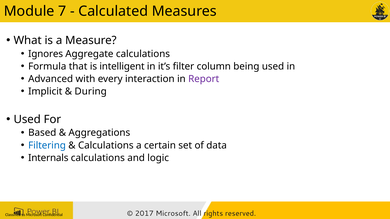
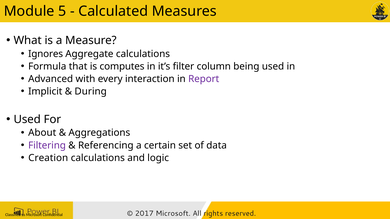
7: 7 -> 5
intelligent: intelligent -> computes
Based: Based -> About
Filtering colour: blue -> purple
Calculations at (106, 146): Calculations -> Referencing
Internals: Internals -> Creation
